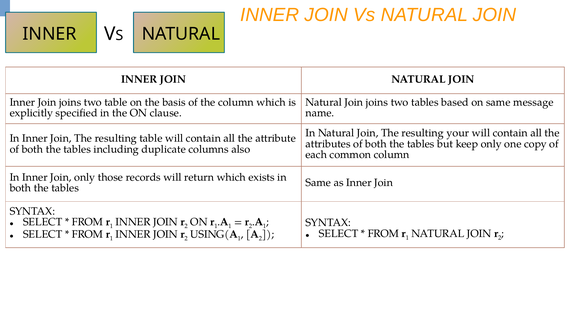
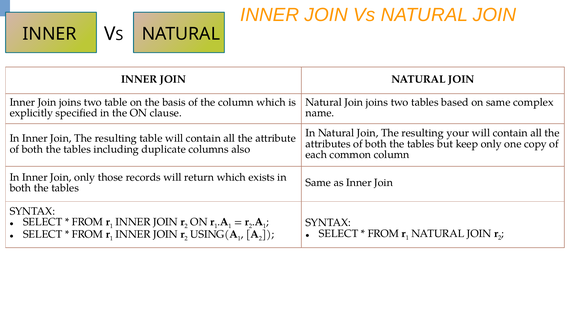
message: message -> complex
